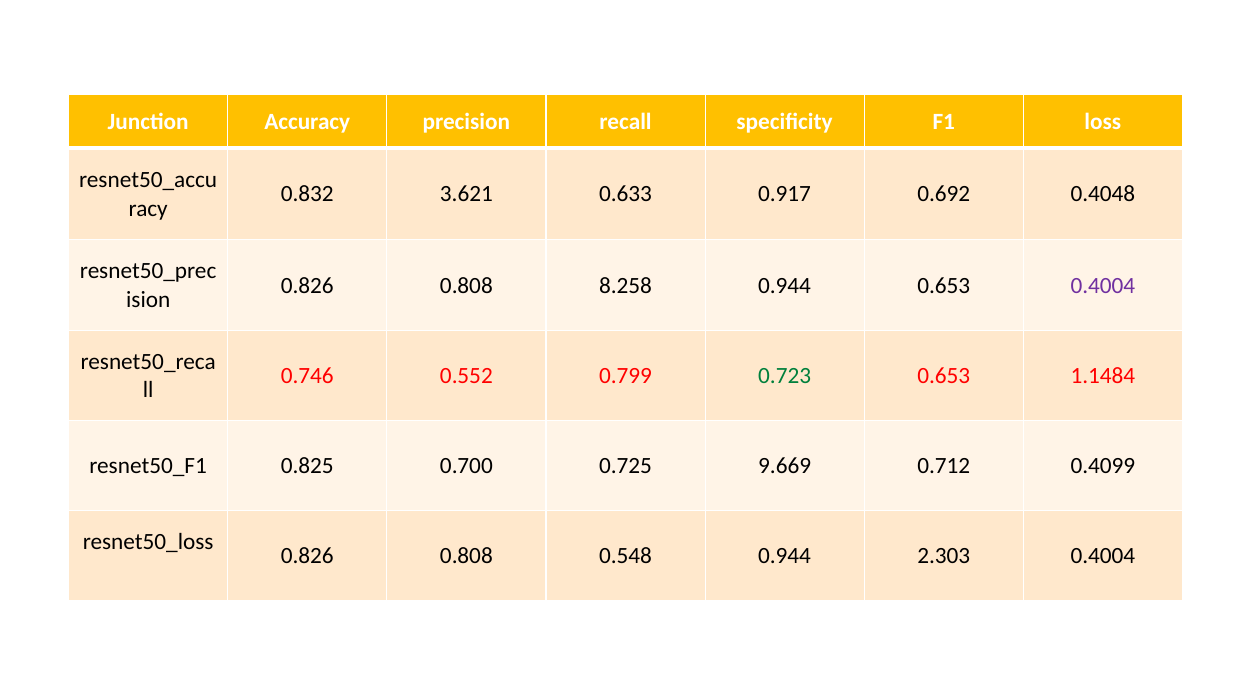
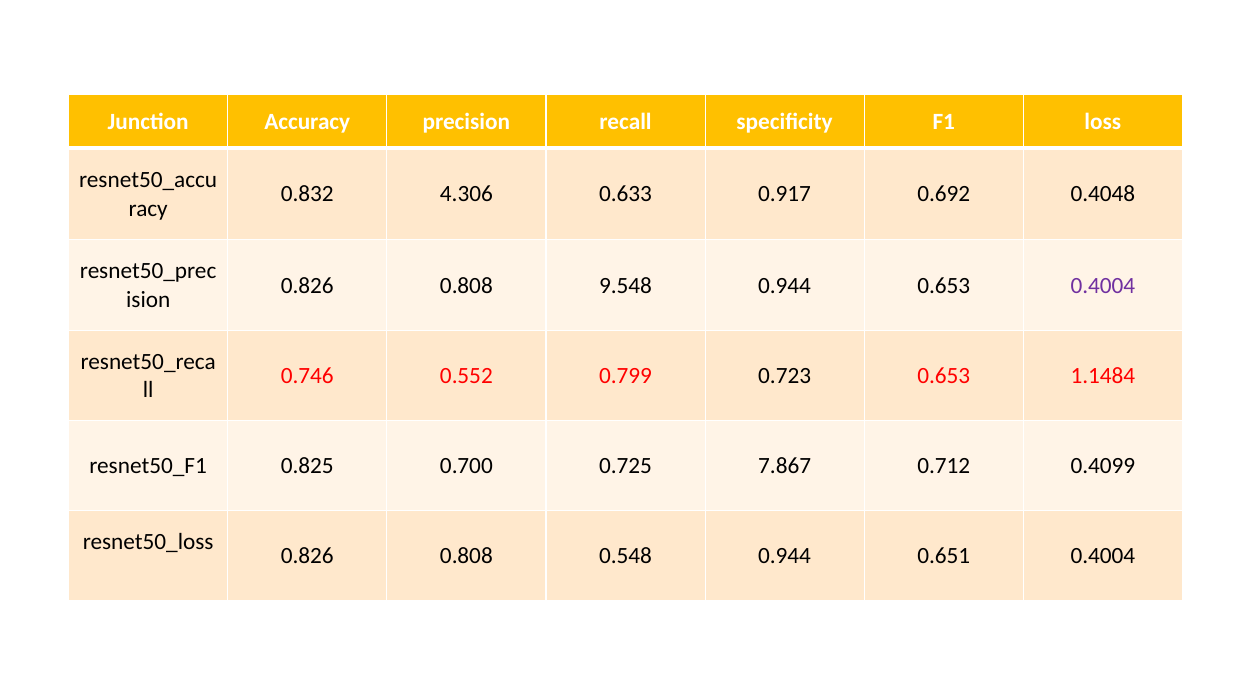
3.621: 3.621 -> 4.306
8.258: 8.258 -> 9.548
0.723 colour: green -> black
9.669: 9.669 -> 7.867
2.303: 2.303 -> 0.651
